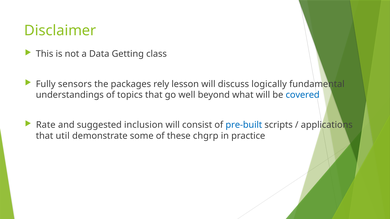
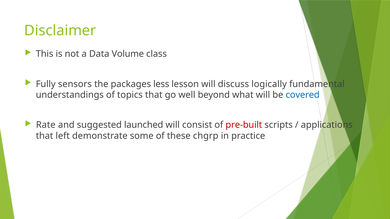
Getting: Getting -> Volume
rely: rely -> less
inclusion: inclusion -> launched
pre-built colour: blue -> red
util: util -> left
